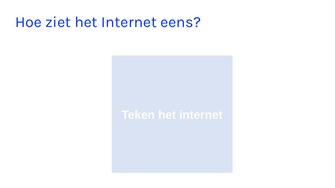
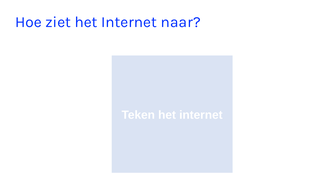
eens: eens -> naar
